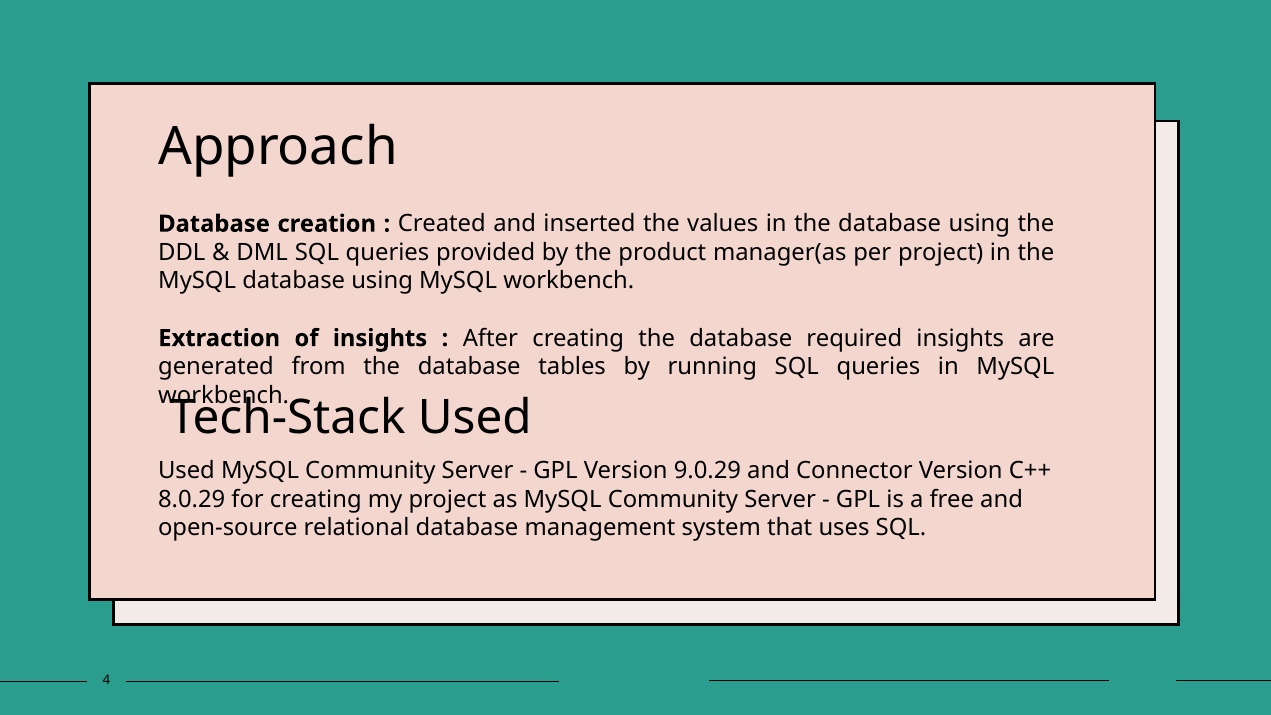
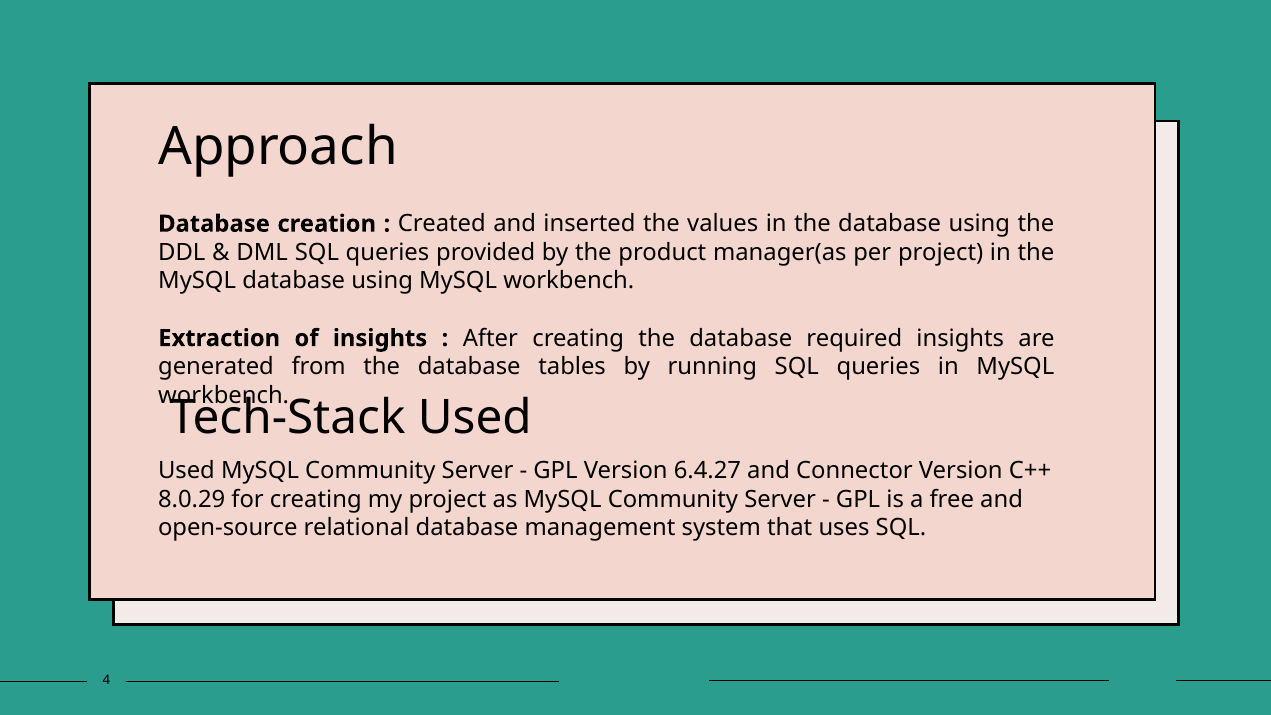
9.0.29: 9.0.29 -> 6.4.27
